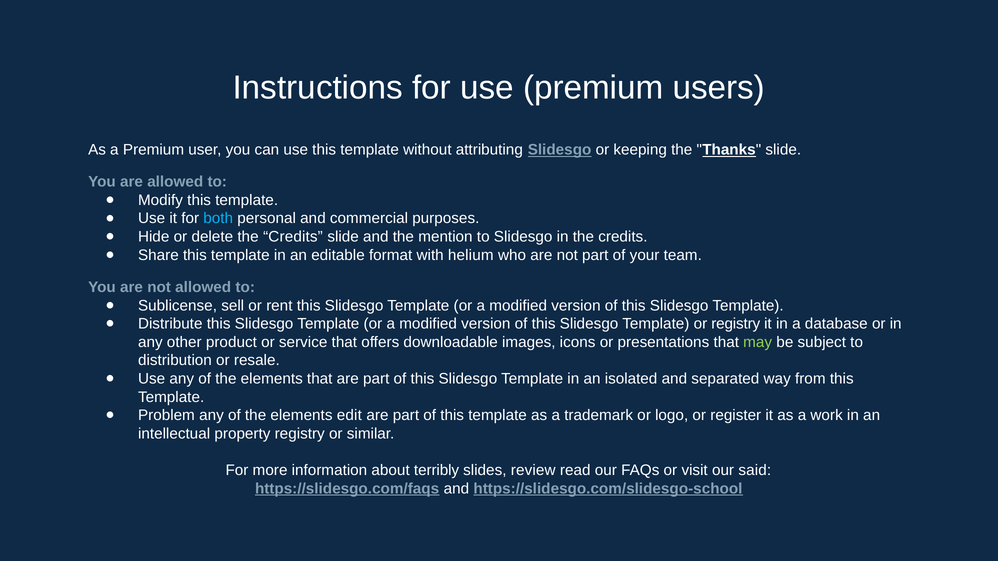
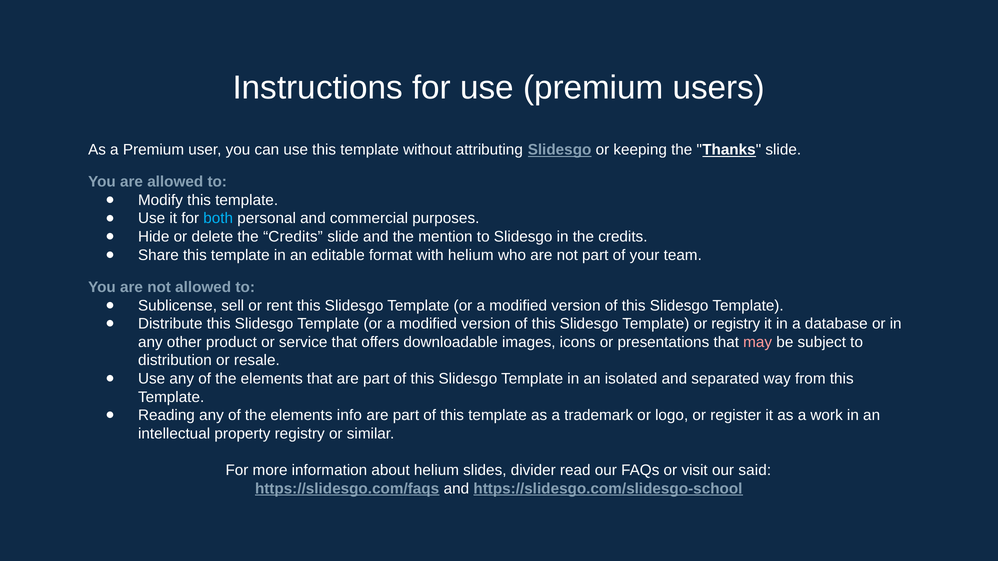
may colour: light green -> pink
Problem: Problem -> Reading
edit: edit -> info
about terribly: terribly -> helium
review: review -> divider
